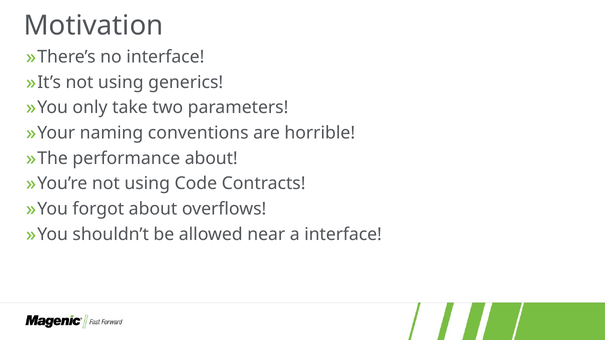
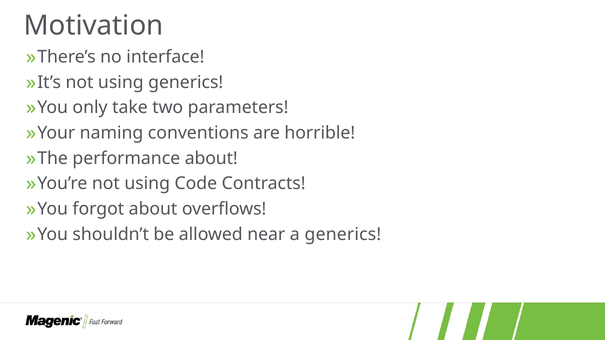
a interface: interface -> generics
